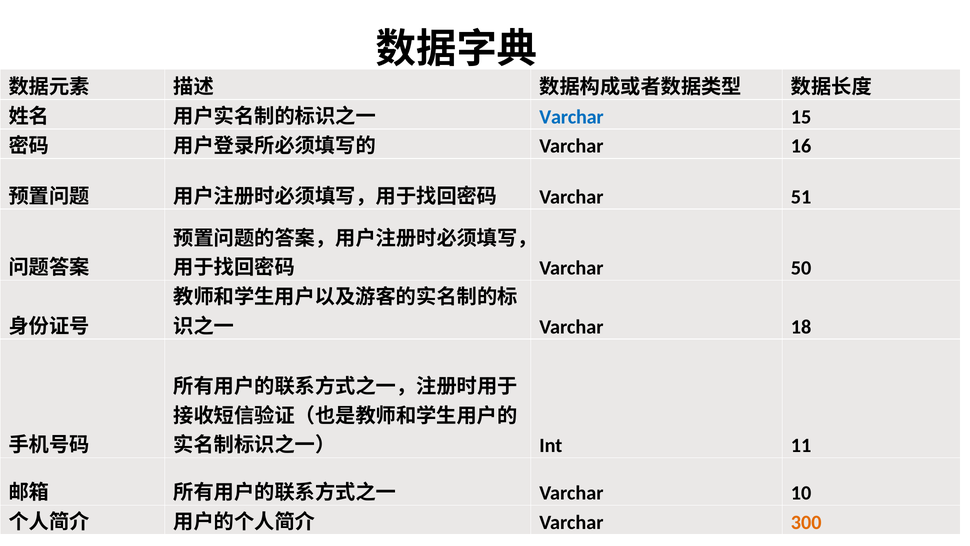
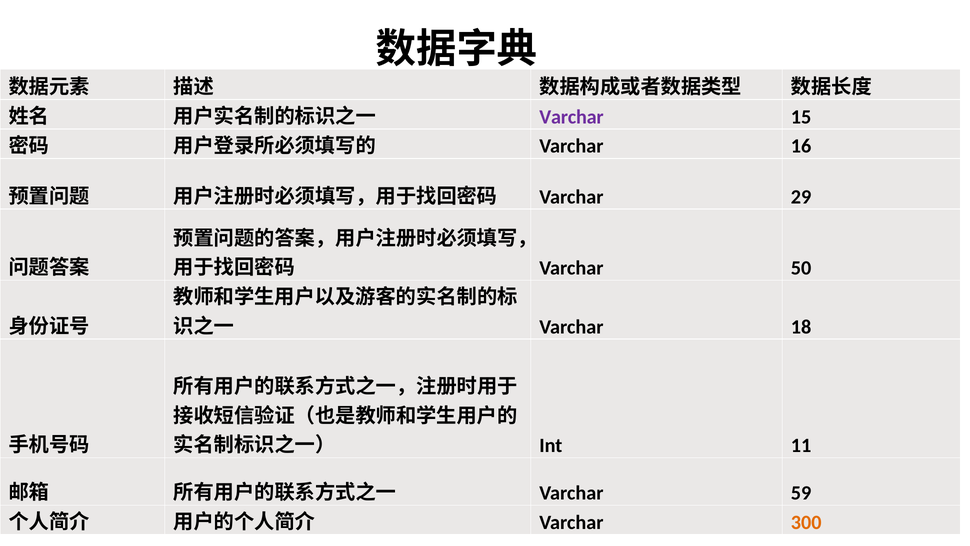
Varchar at (571, 117) colour: blue -> purple
51: 51 -> 29
10: 10 -> 59
